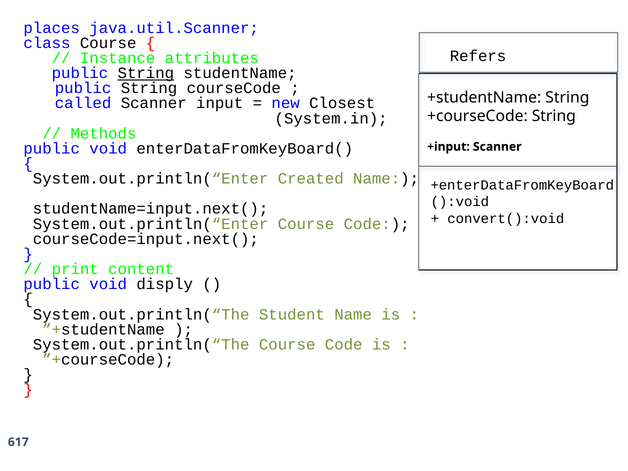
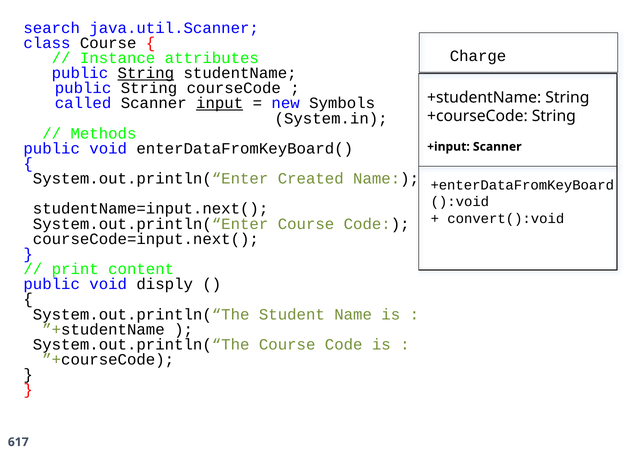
places: places -> search
Refers: Refers -> Charge
input underline: none -> present
Closest: Closest -> Symbols
